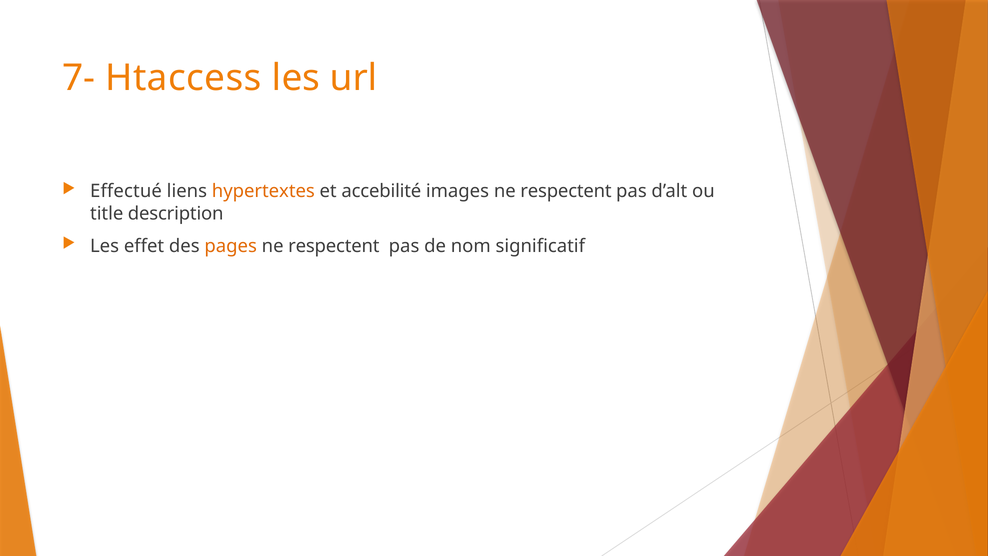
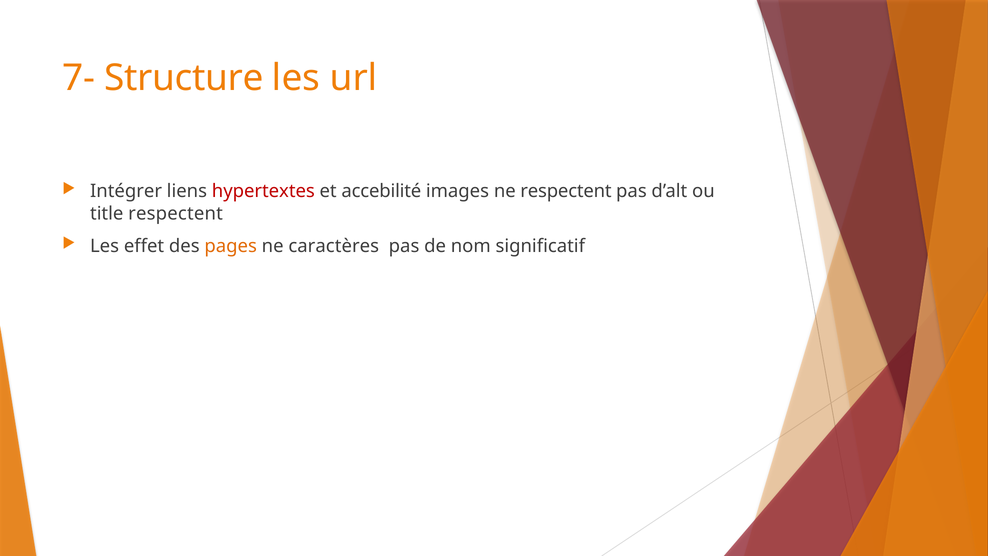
Htaccess: Htaccess -> Structure
Effectué: Effectué -> Intégrer
hypertextes colour: orange -> red
title description: description -> respectent
respectent at (334, 246): respectent -> caractères
